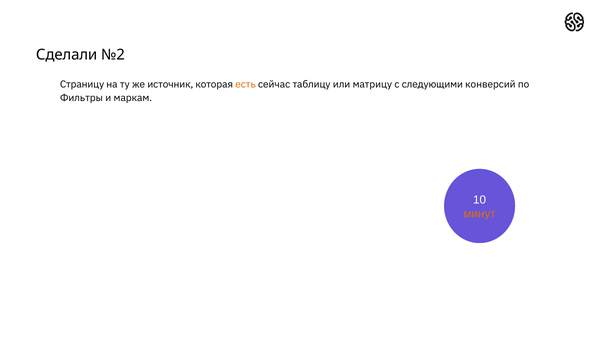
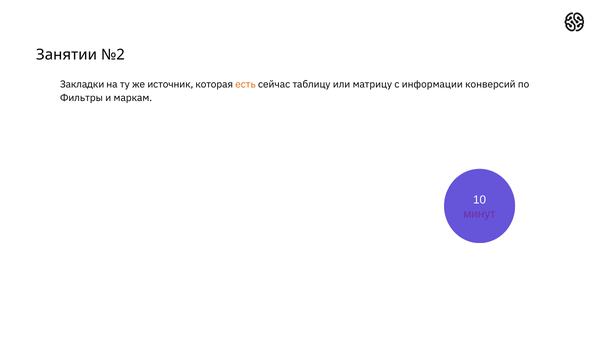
Сделали: Сделали -> Занятии
Страницу: Страницу -> Закладки
следующими: следующими -> информации
минут colour: orange -> purple
